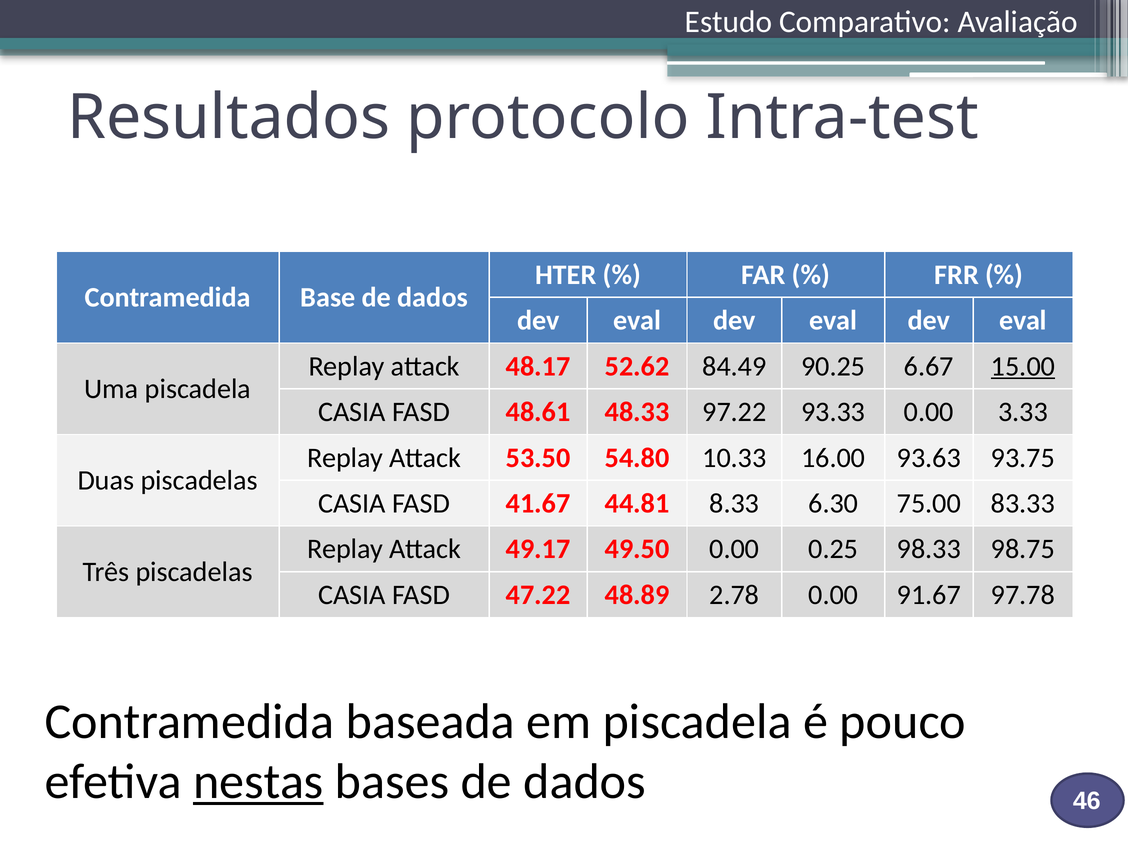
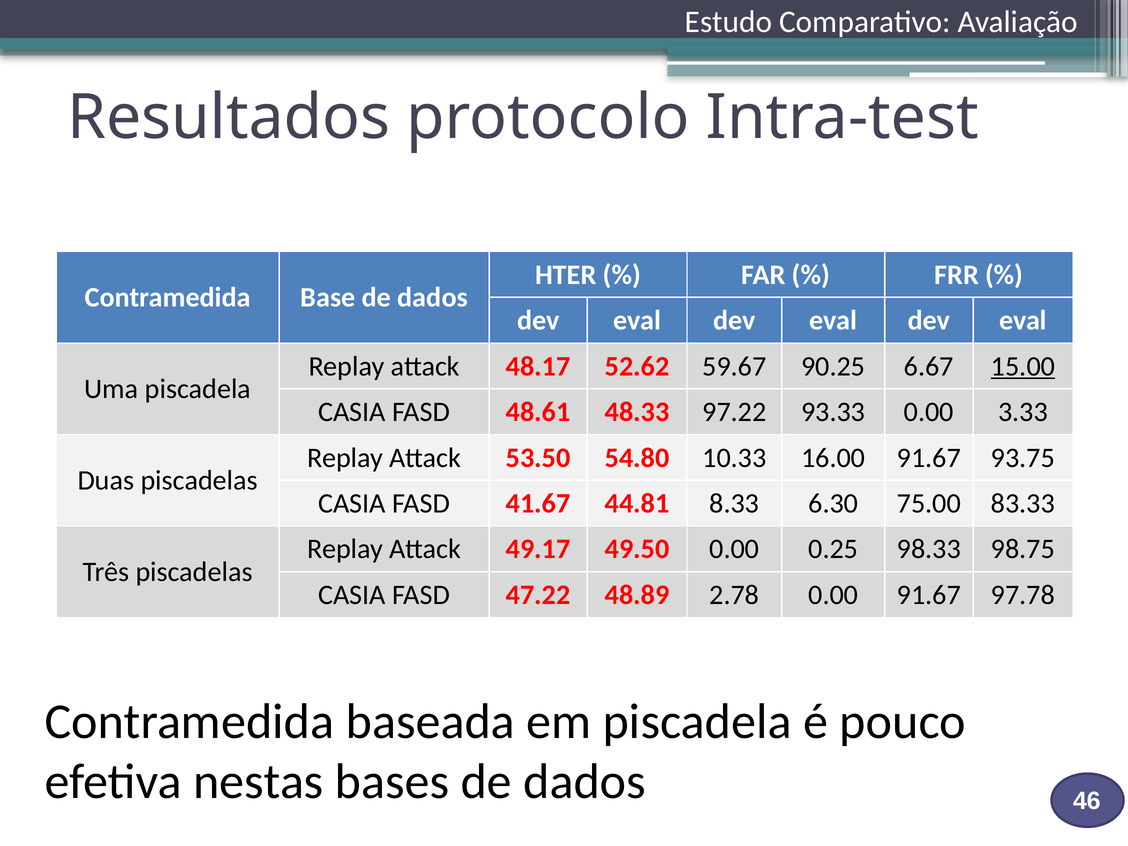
84.49: 84.49 -> 59.67
16.00 93.63: 93.63 -> 91.67
nestas underline: present -> none
